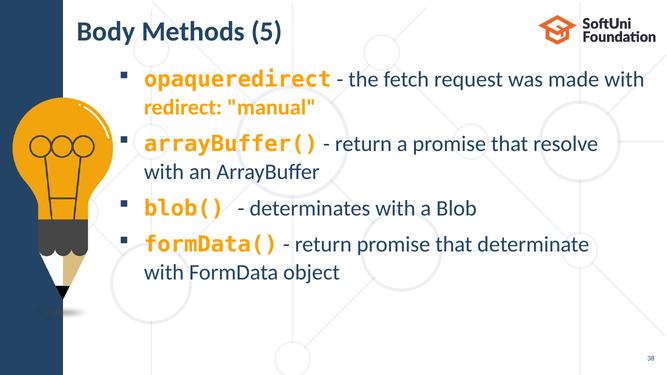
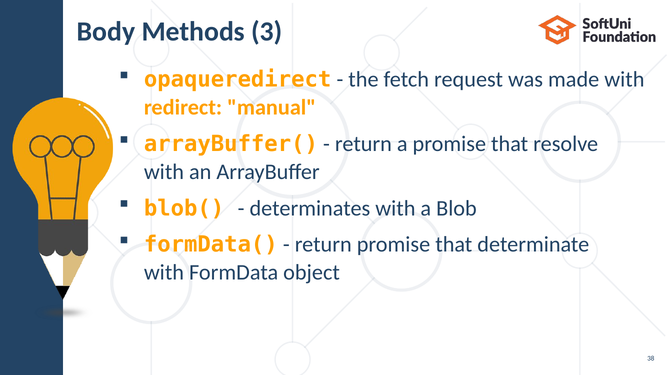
5: 5 -> 3
